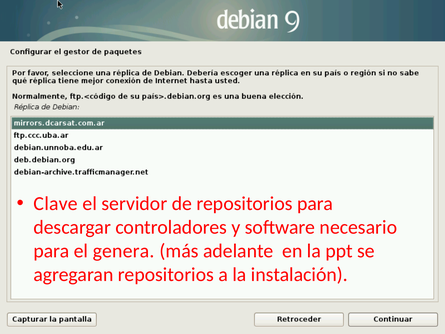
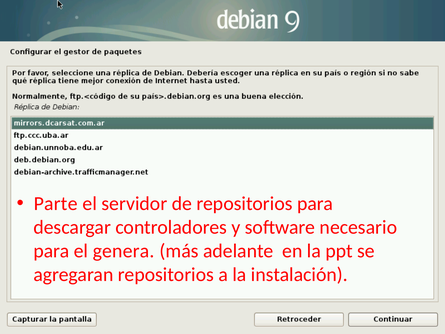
Clave: Clave -> Parte
